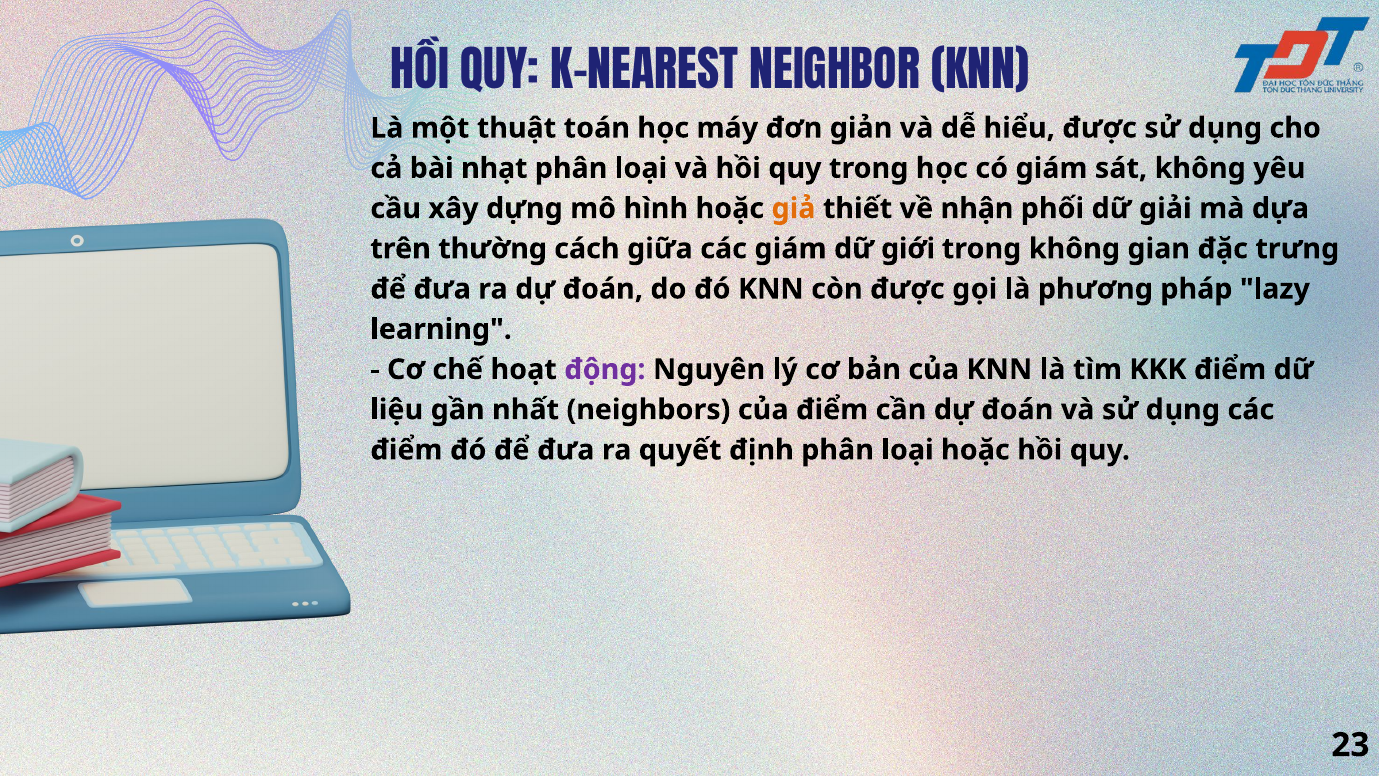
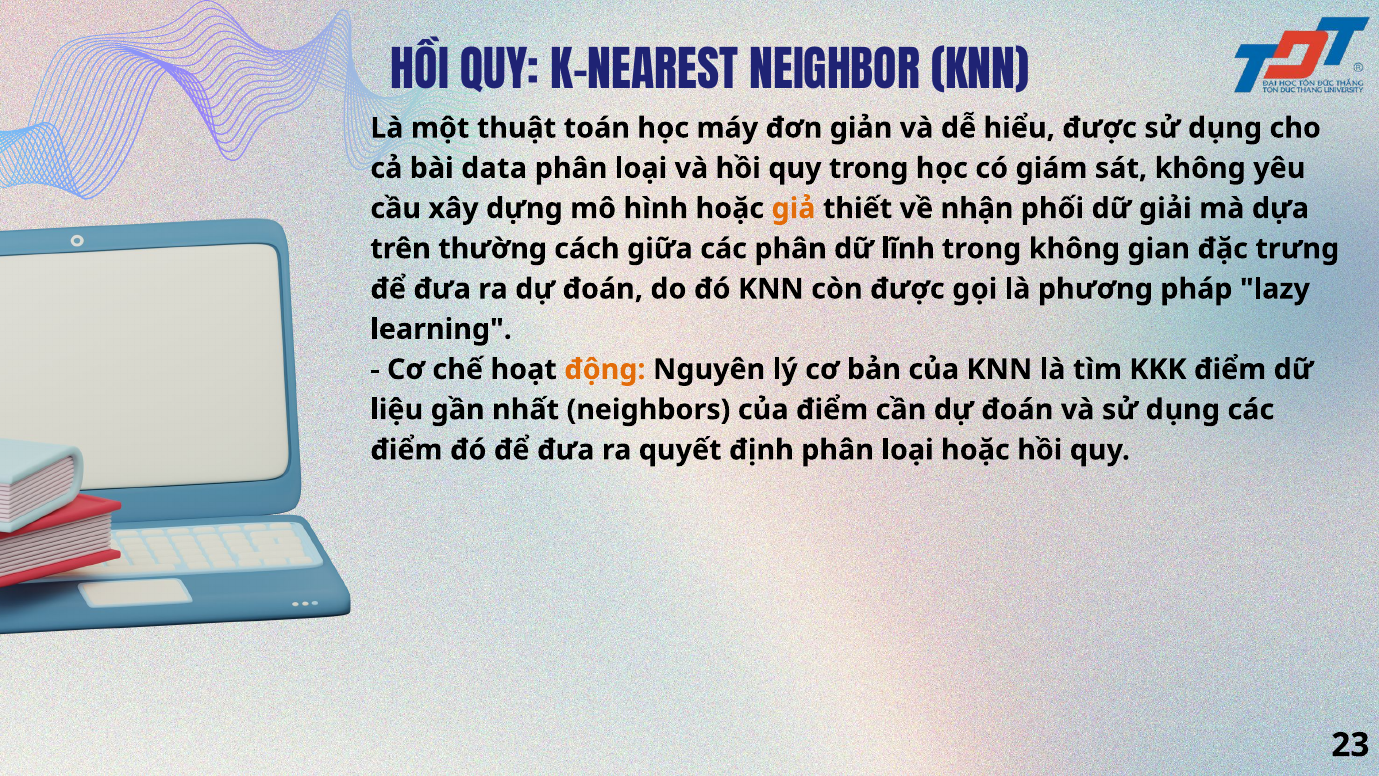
nhạt: nhạt -> data
các giám: giám -> phân
giới: giới -> lĩnh
động colour: purple -> orange
